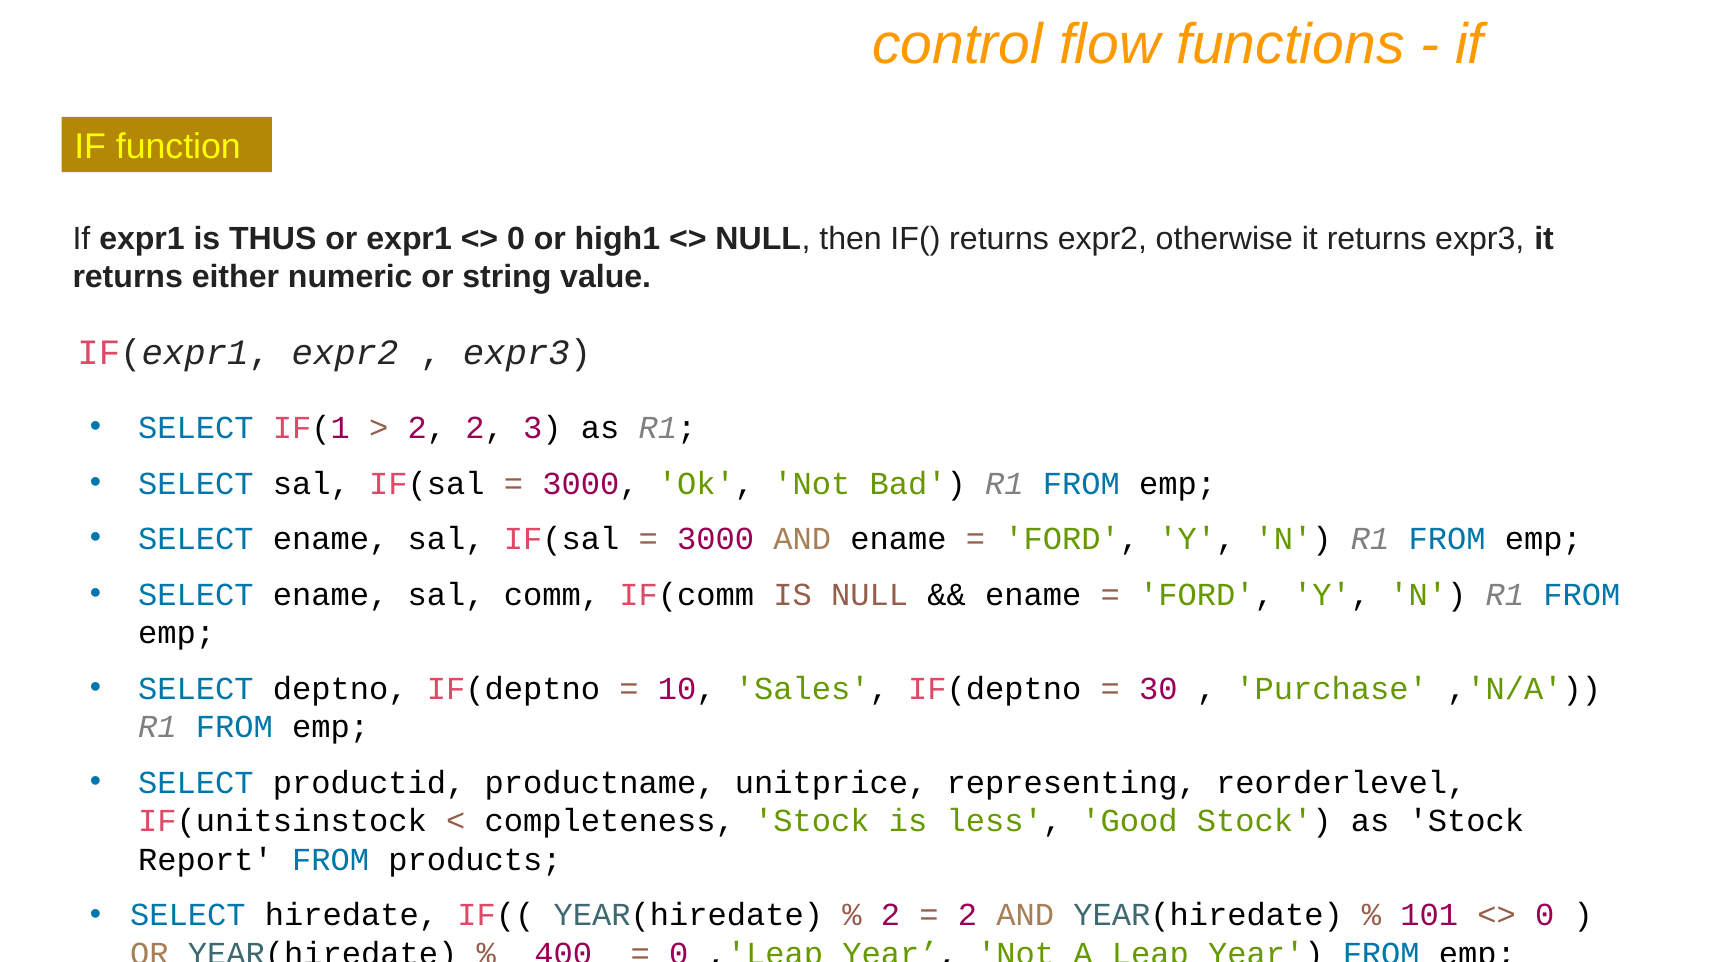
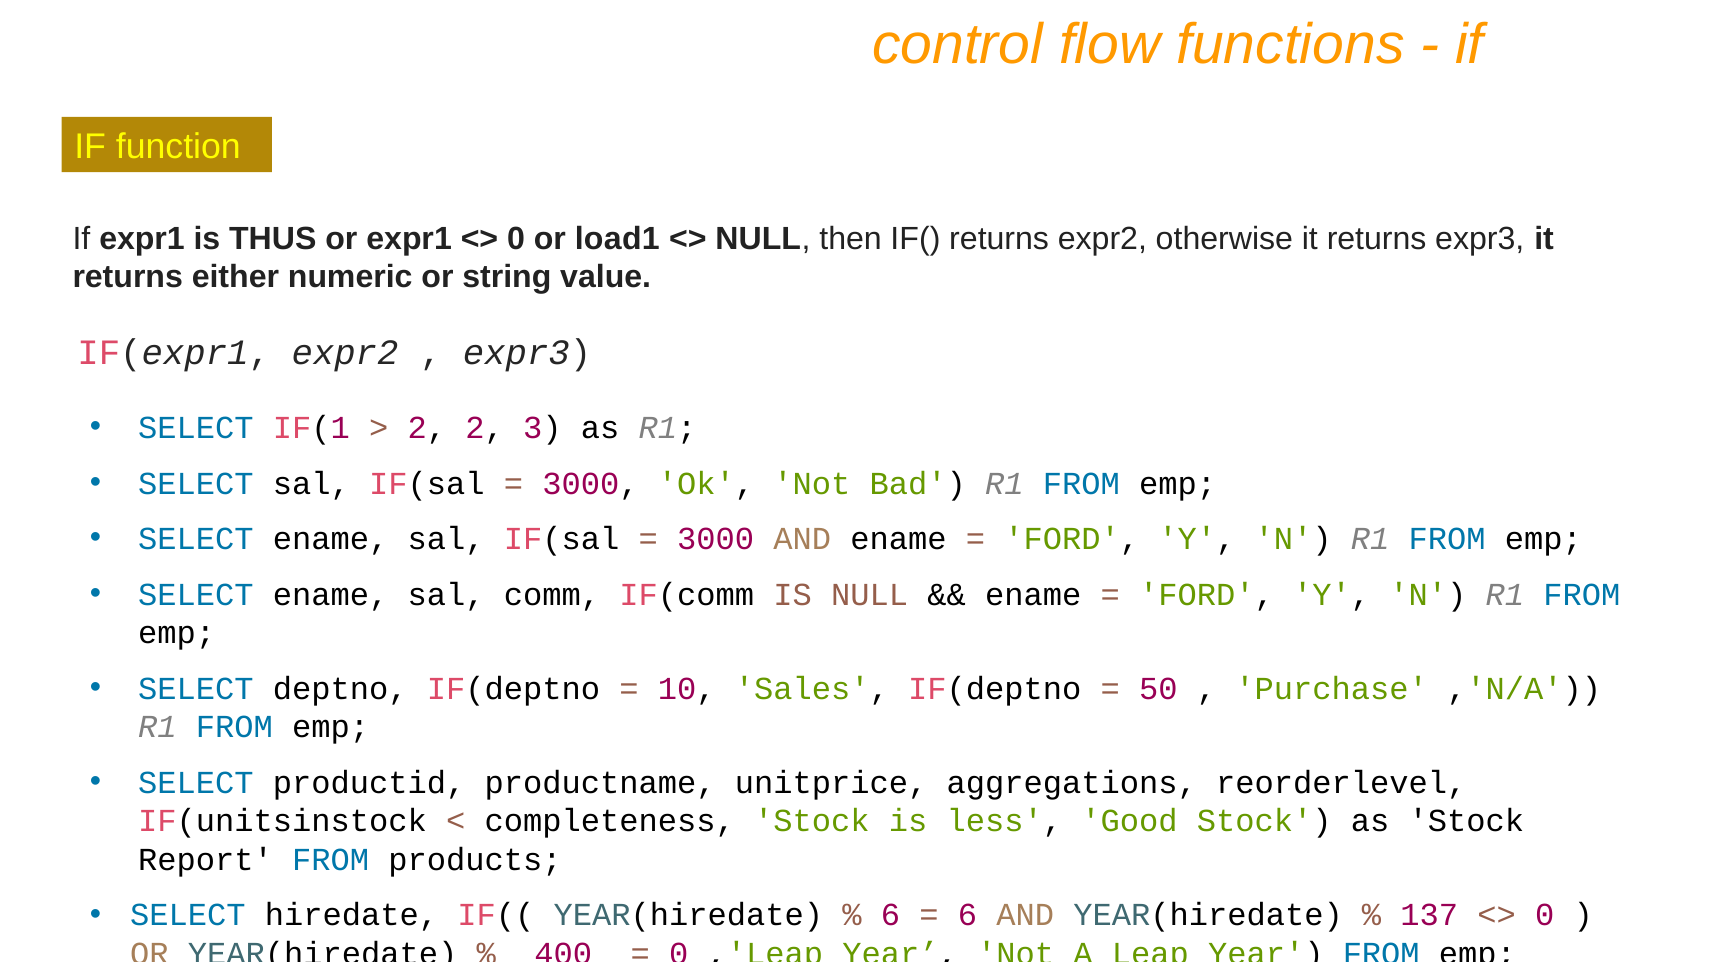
high1: high1 -> load1
30: 30 -> 50
representing: representing -> aggregations
2 at (890, 916): 2 -> 6
2 at (967, 916): 2 -> 6
101: 101 -> 137
